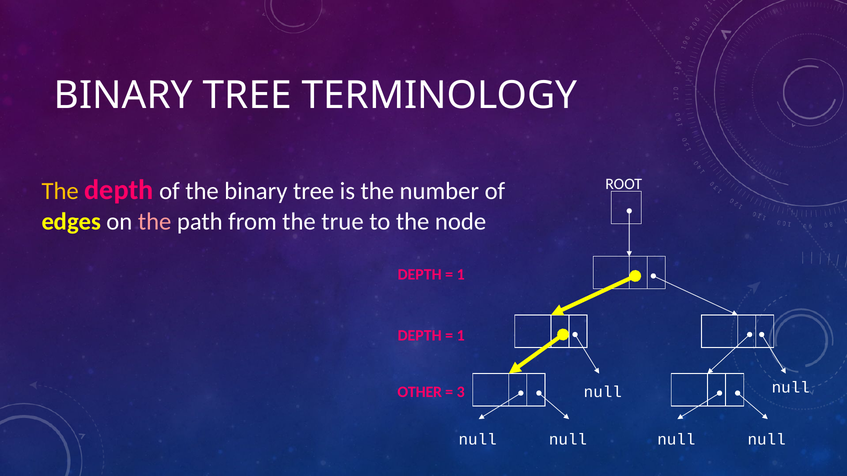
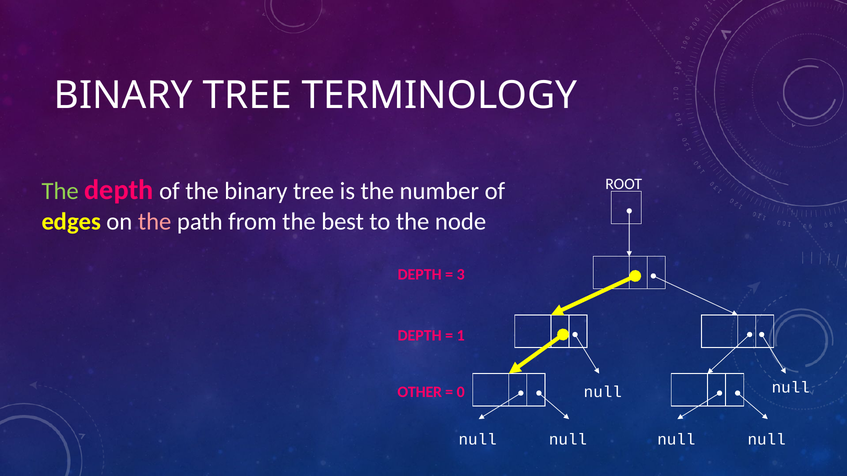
The at (60, 191) colour: yellow -> light green
true: true -> best
1 at (461, 275): 1 -> 3
3: 3 -> 0
